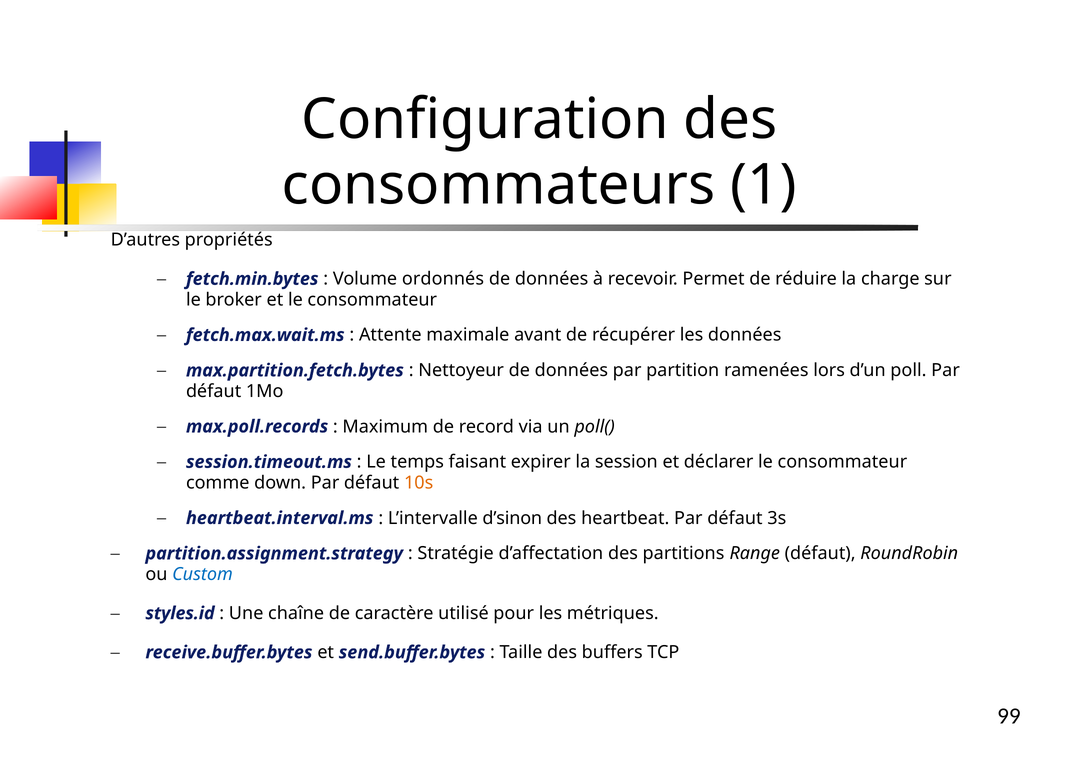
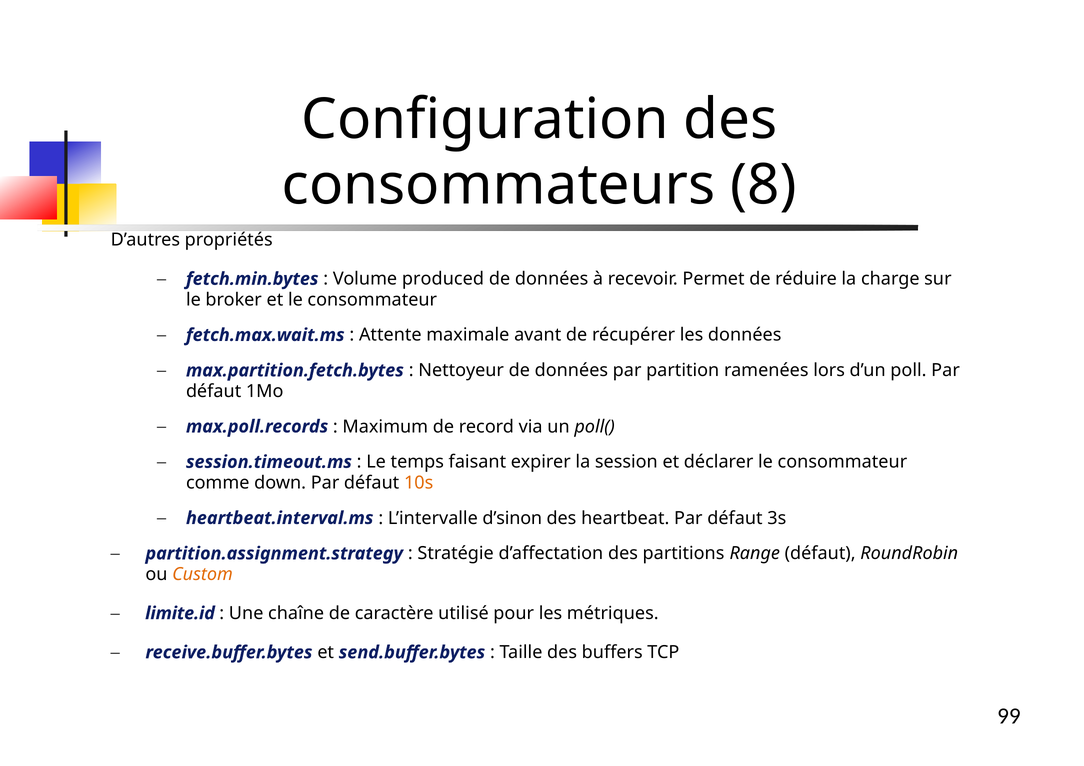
1: 1 -> 8
ordonnés: ordonnés -> produced
Custom colour: blue -> orange
styles.id: styles.id -> limite.id
